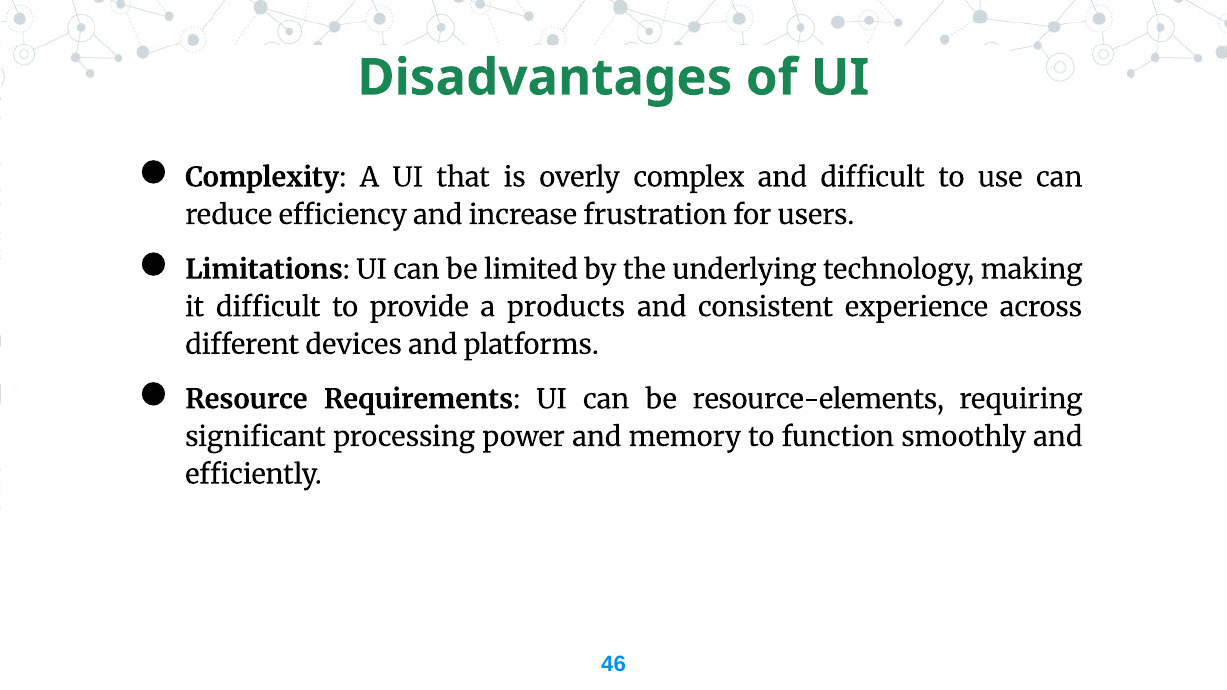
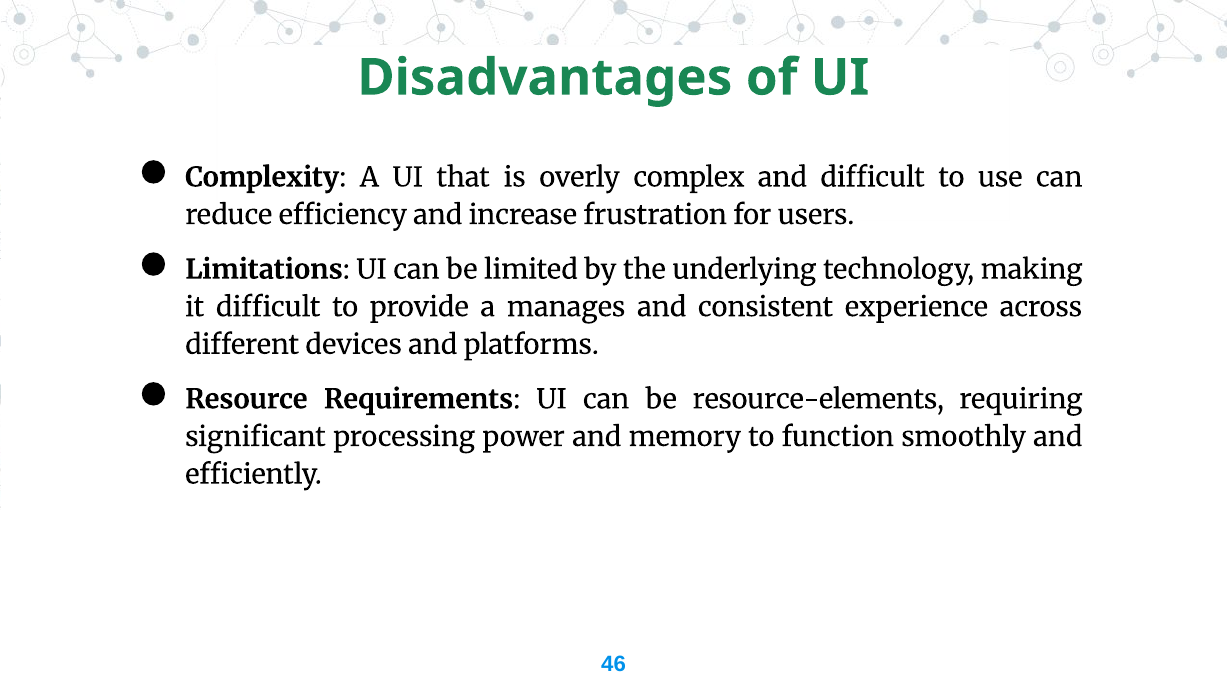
products: products -> manages
